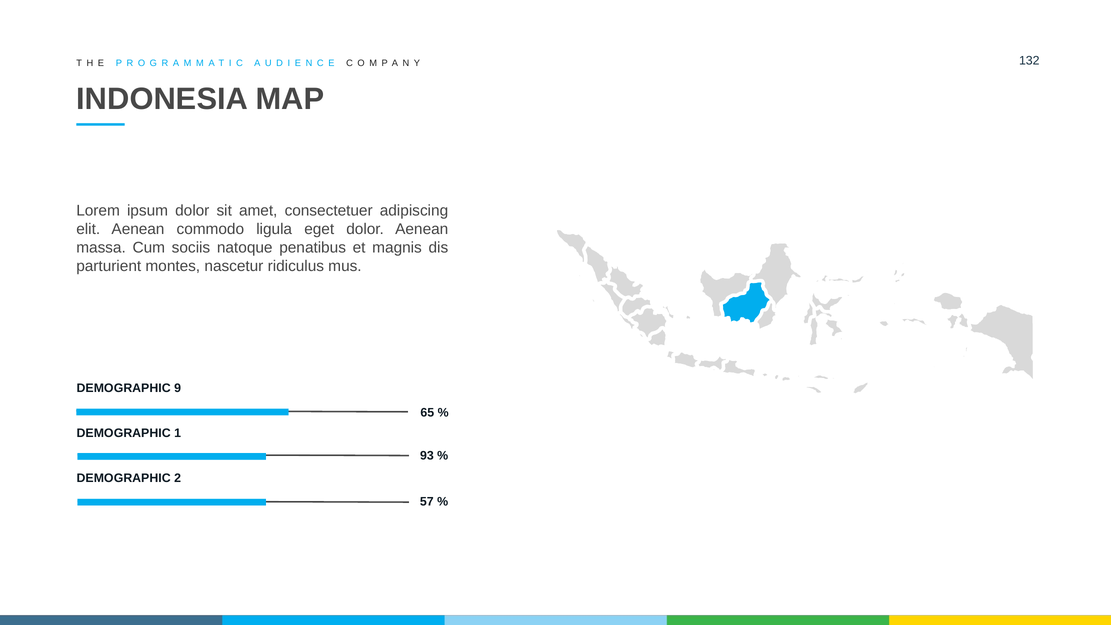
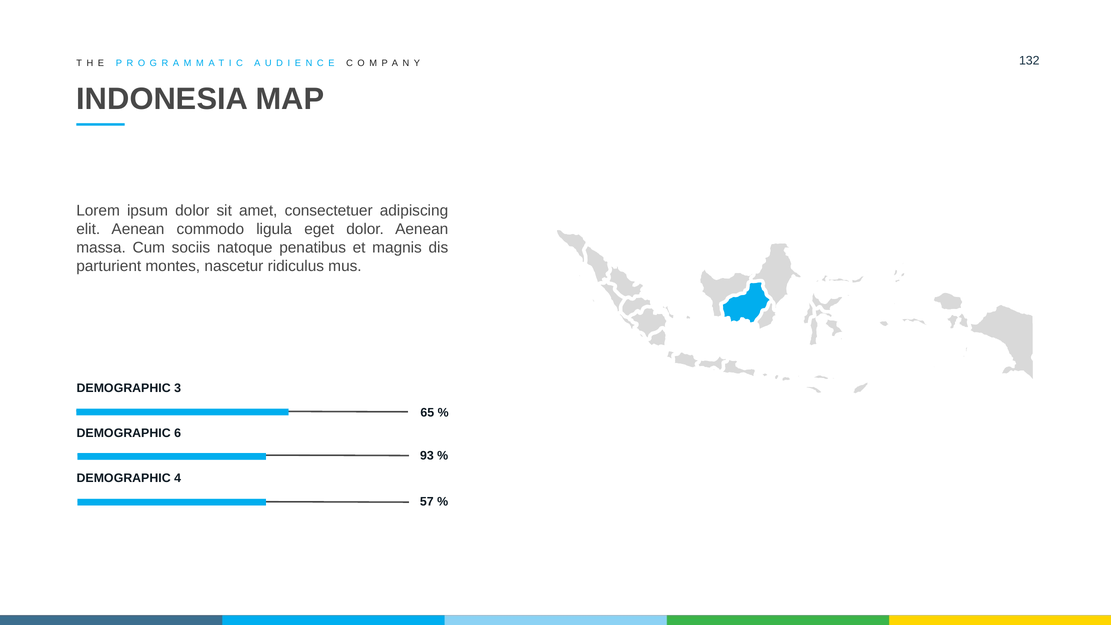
9: 9 -> 3
1: 1 -> 6
2: 2 -> 4
